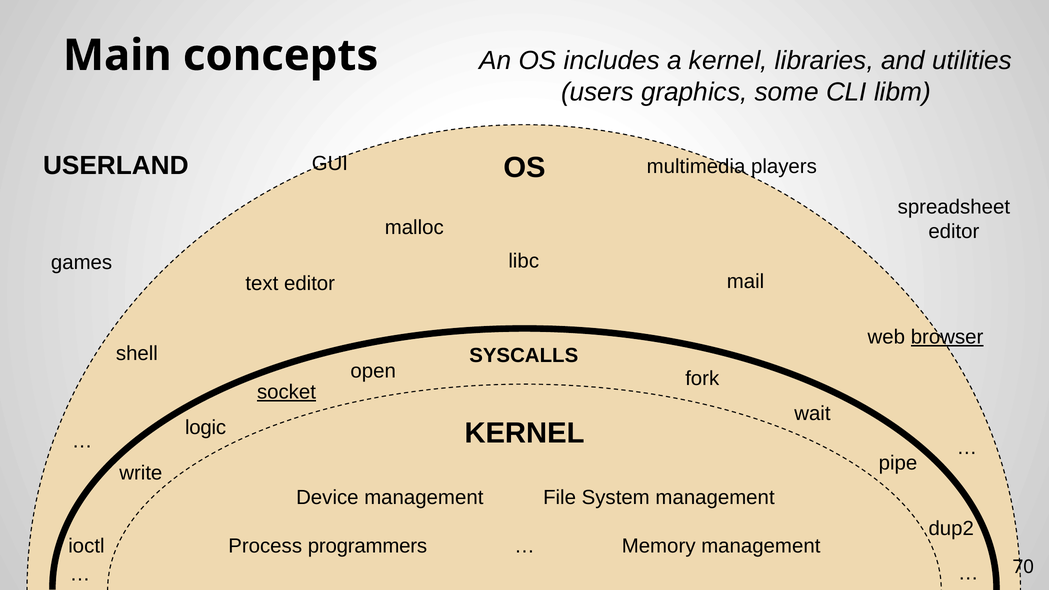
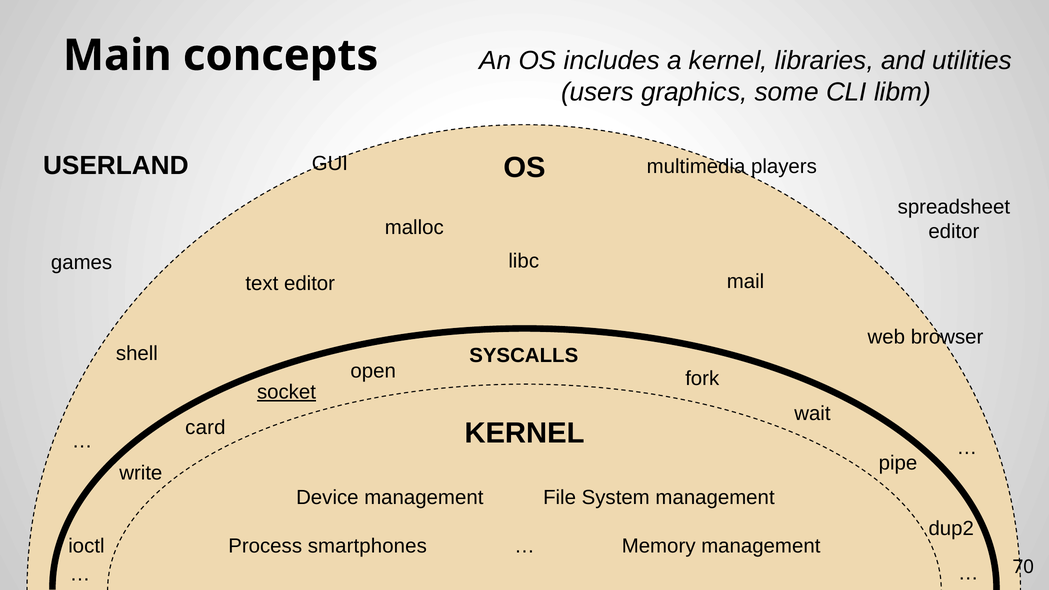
browser underline: present -> none
logic: logic -> card
programmers: programmers -> smartphones
